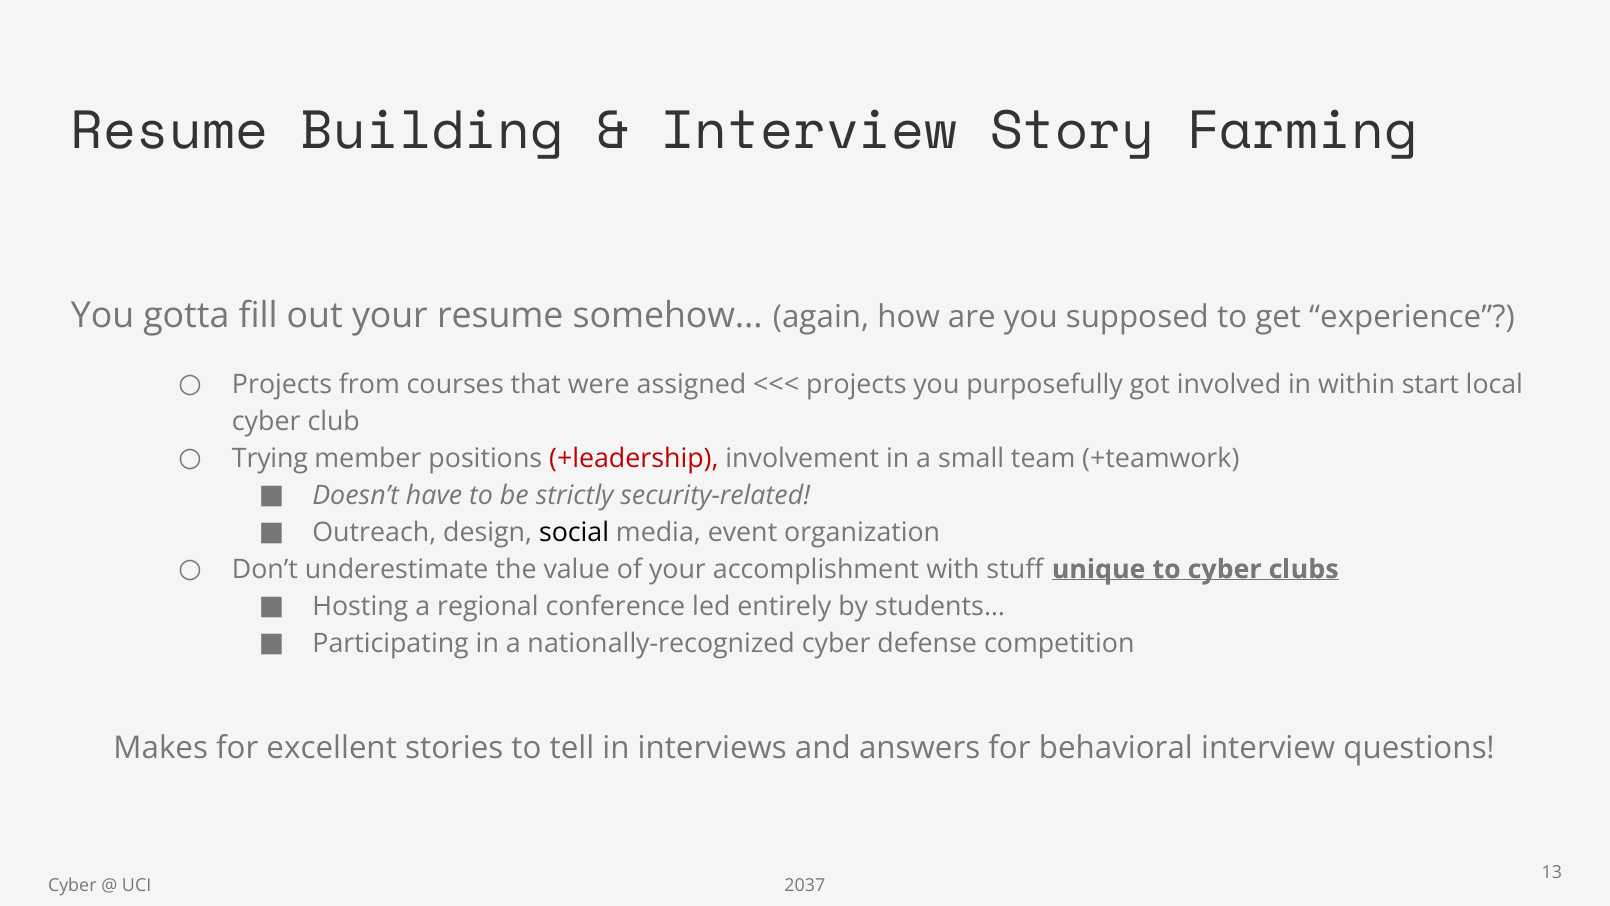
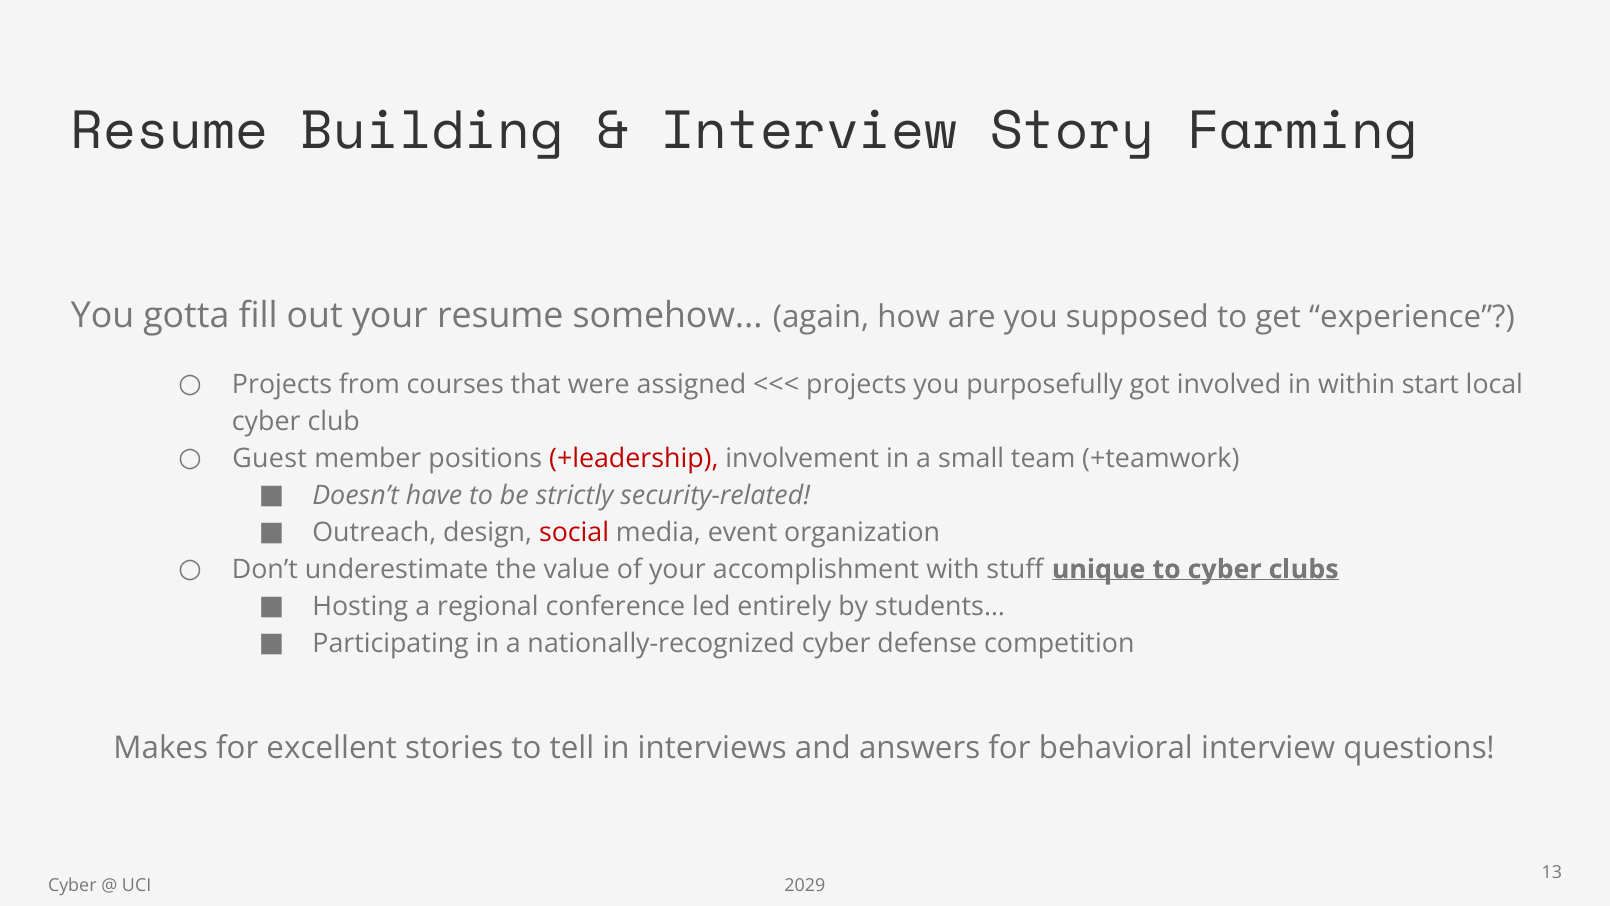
Trying: Trying -> Guest
social colour: black -> red
2037: 2037 -> 2029
